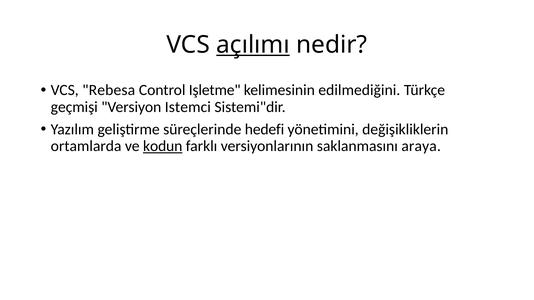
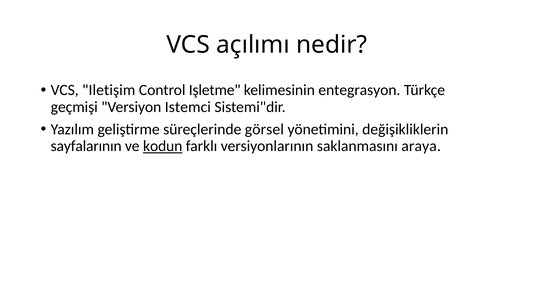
açılımı underline: present -> none
Rebesa: Rebesa -> Iletişim
edilmediğini: edilmediğini -> entegrasyon
hedefi: hedefi -> görsel
ortamlarda: ortamlarda -> sayfalarının
